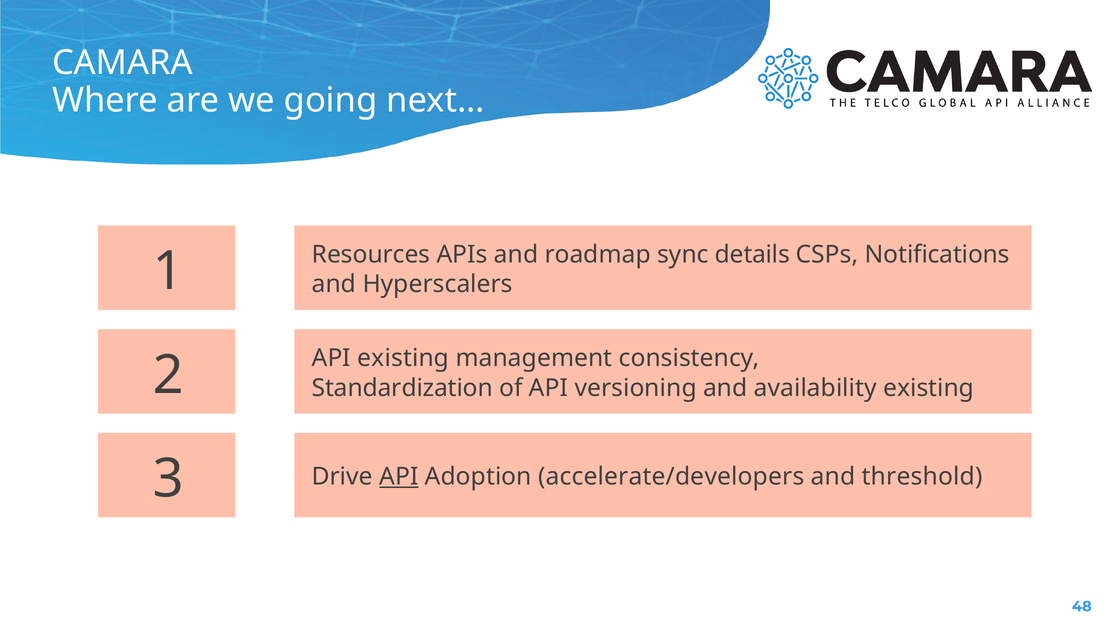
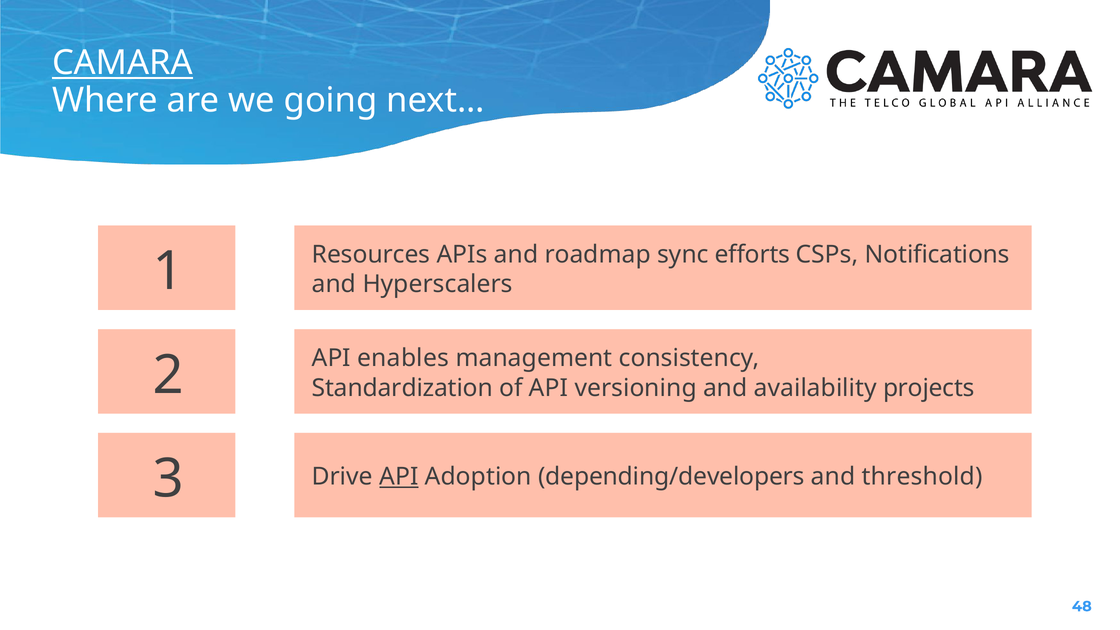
CAMARA underline: none -> present
details: details -> efforts
API existing: existing -> enables
availability existing: existing -> projects
accelerate/developers: accelerate/developers -> depending/developers
